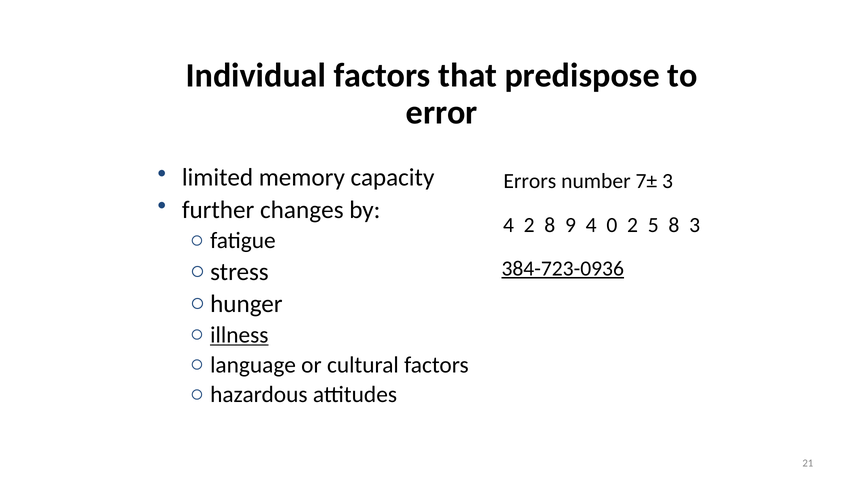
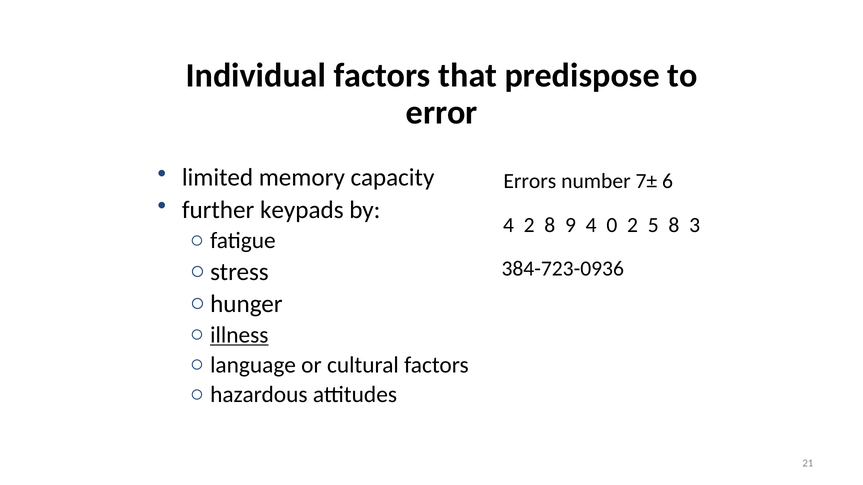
7± 3: 3 -> 6
changes: changes -> keypads
384-723-0936 underline: present -> none
